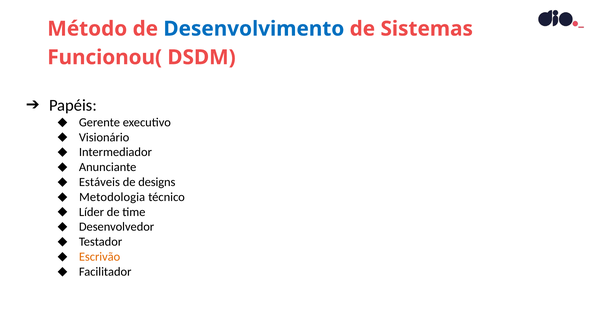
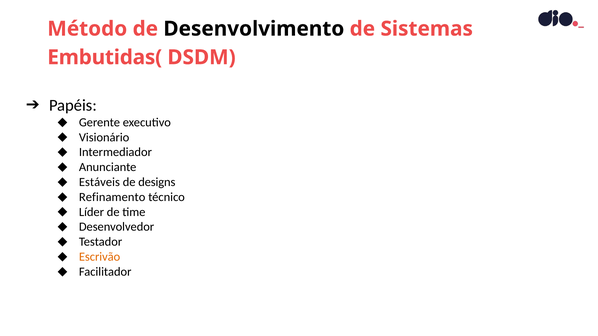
Desenvolvimento colour: blue -> black
Funcionou(: Funcionou( -> Embutidas(
Metodologia: Metodologia -> Refinamento
